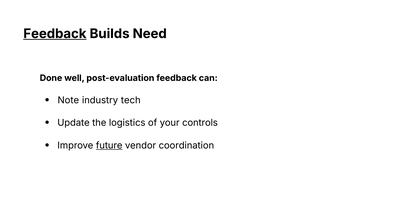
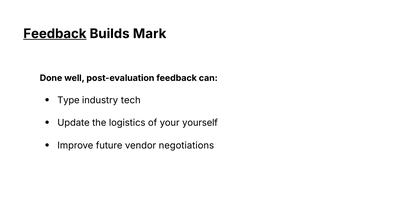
Need: Need -> Mark
Note: Note -> Type
controls: controls -> yourself
future underline: present -> none
coordination: coordination -> negotiations
